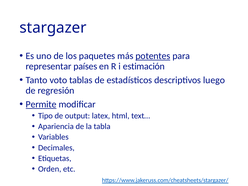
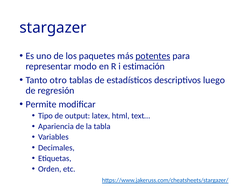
países: países -> modo
voto: voto -> otro
Permite underline: present -> none
